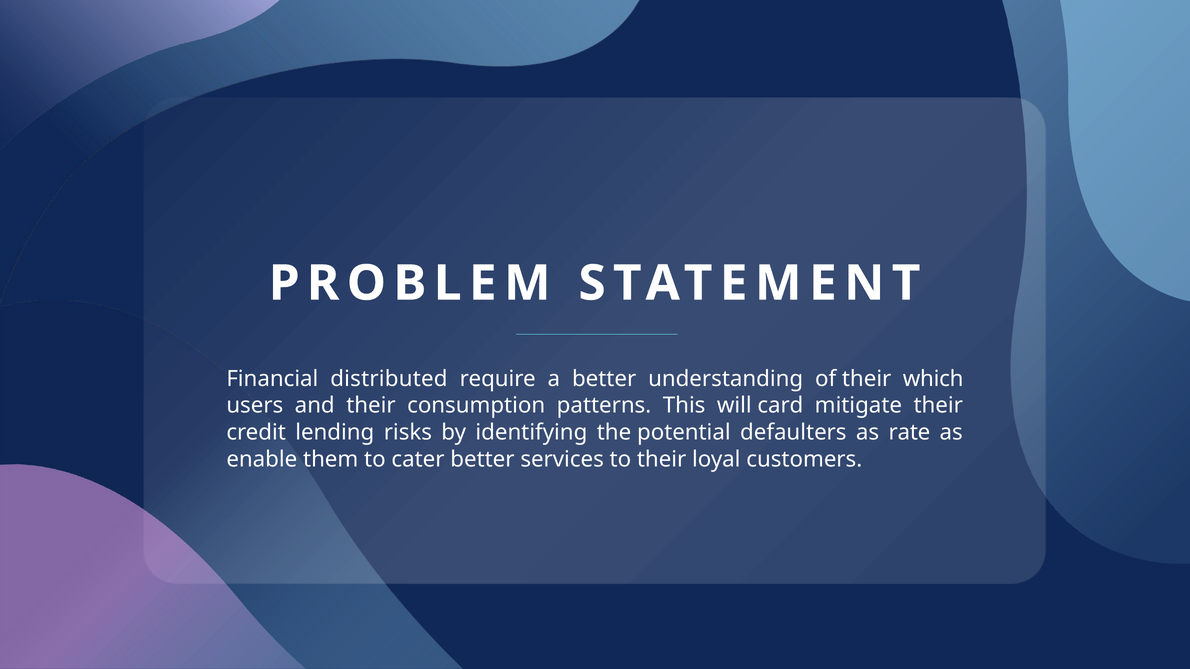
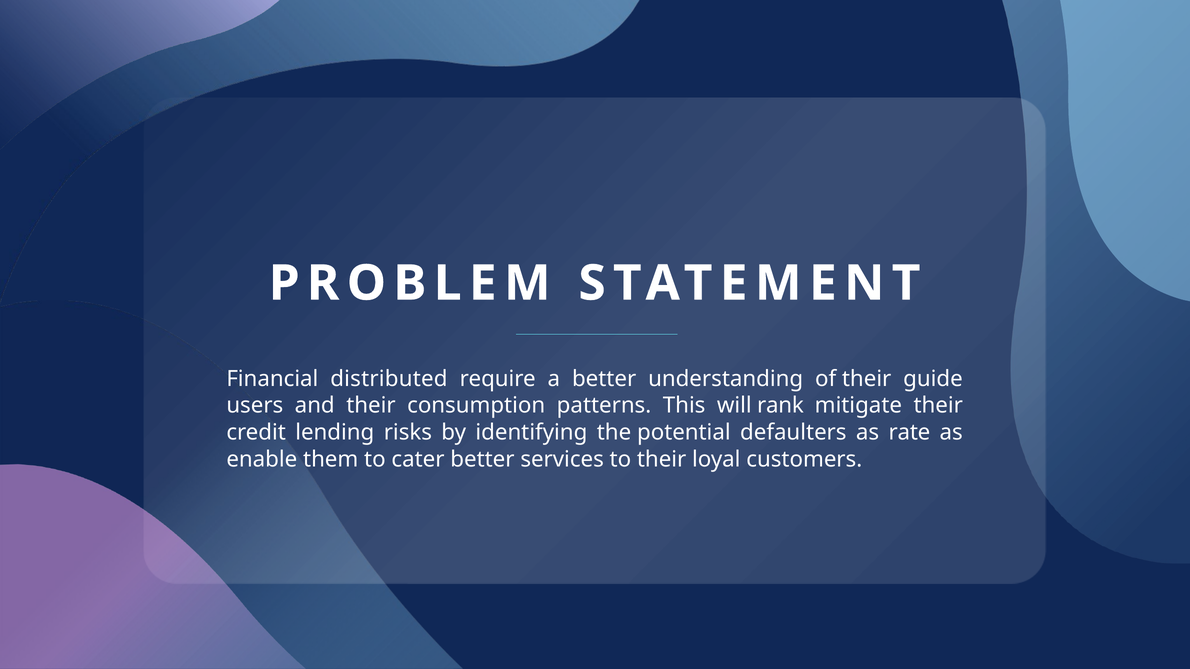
which: which -> guide
card: card -> rank
